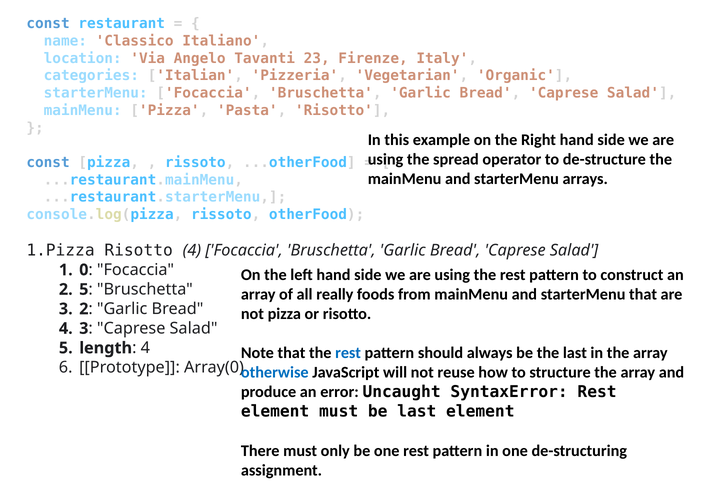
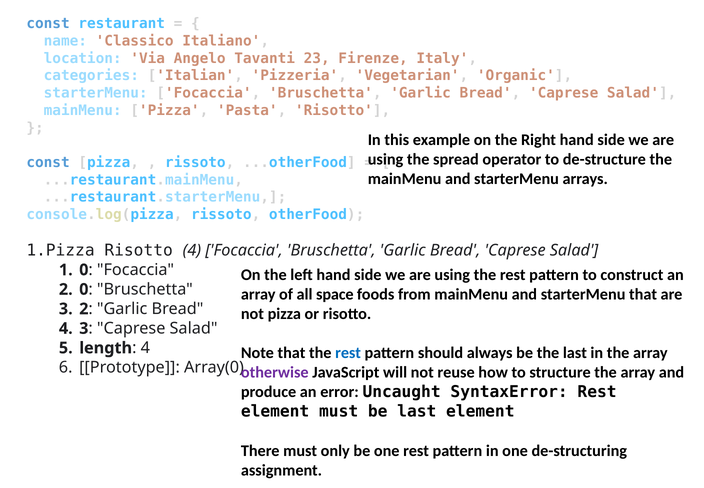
2 5: 5 -> 0
really: really -> space
otherwise colour: blue -> purple
